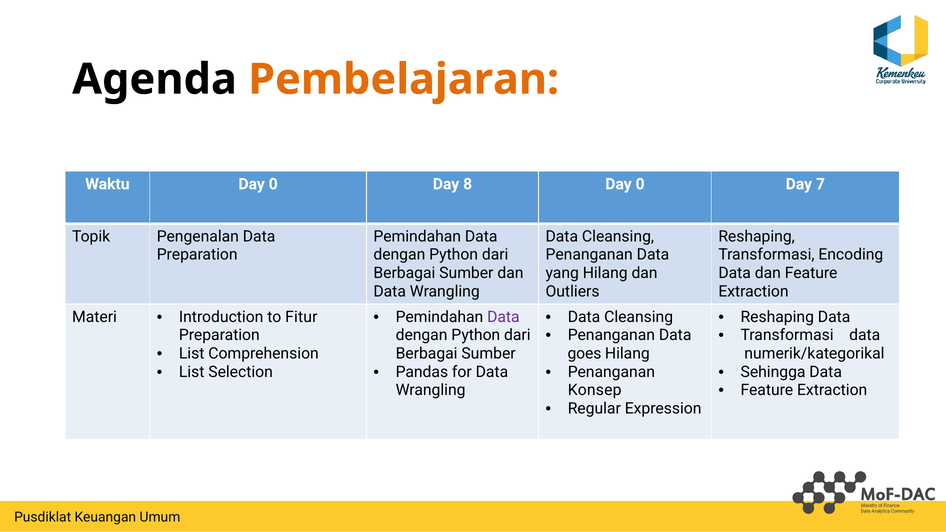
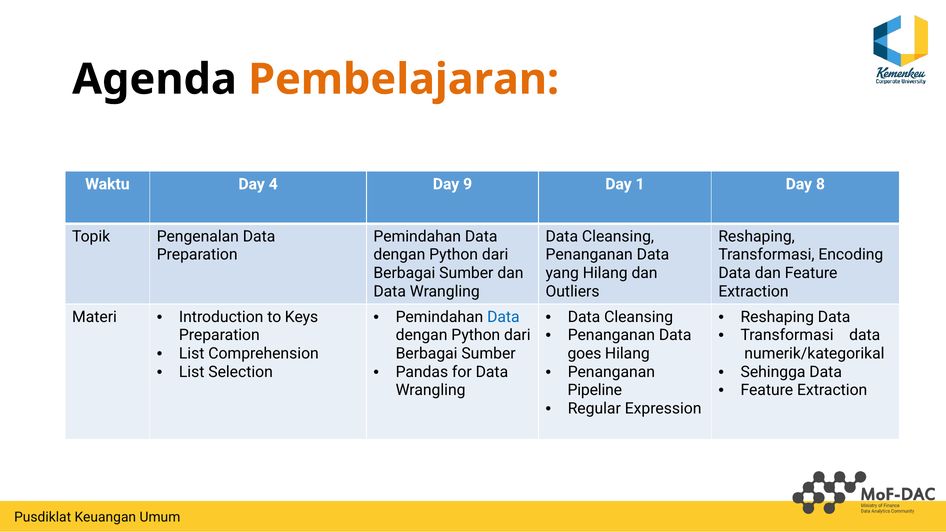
Waktu Day 0: 0 -> 4
8: 8 -> 9
0 at (640, 184): 0 -> 1
7: 7 -> 8
Data at (503, 317) colour: purple -> blue
Fitur: Fitur -> Keys
Konsep: Konsep -> Pipeline
